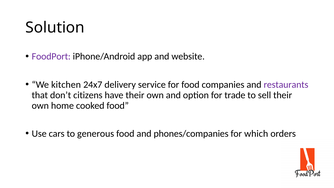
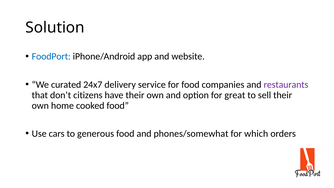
FoodPort colour: purple -> blue
kitchen: kitchen -> curated
trade: trade -> great
phones/companies: phones/companies -> phones/somewhat
